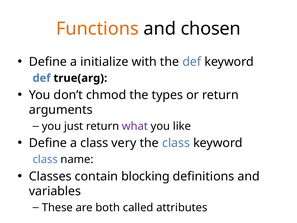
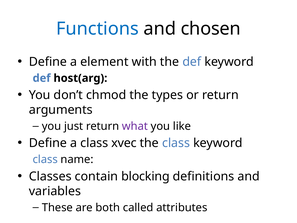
Functions colour: orange -> blue
initialize: initialize -> element
true(arg: true(arg -> host(arg
very: very -> xvec
